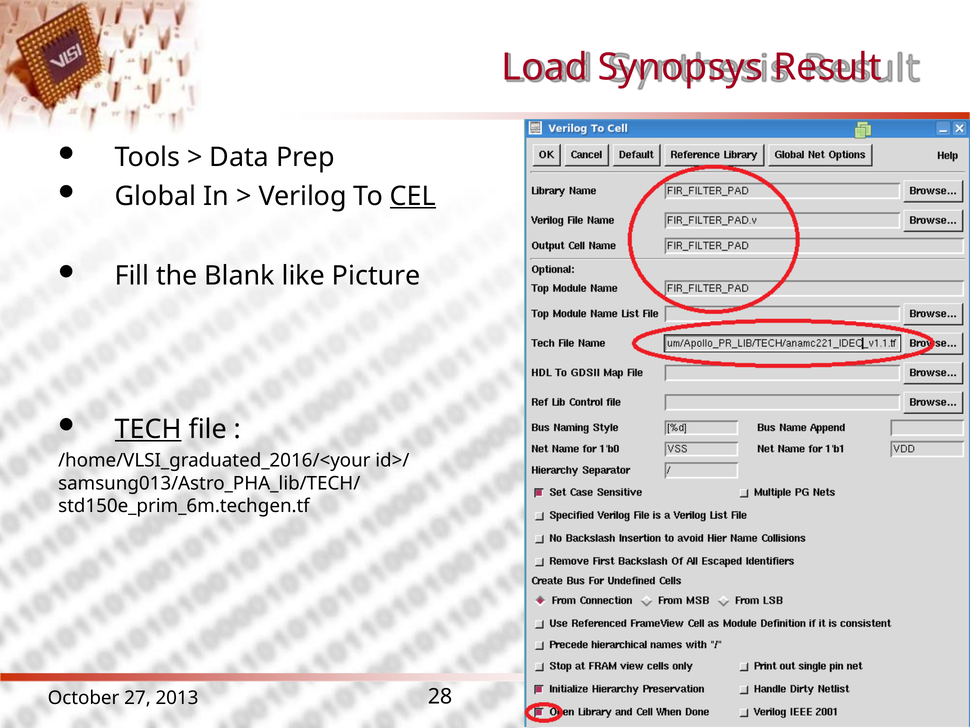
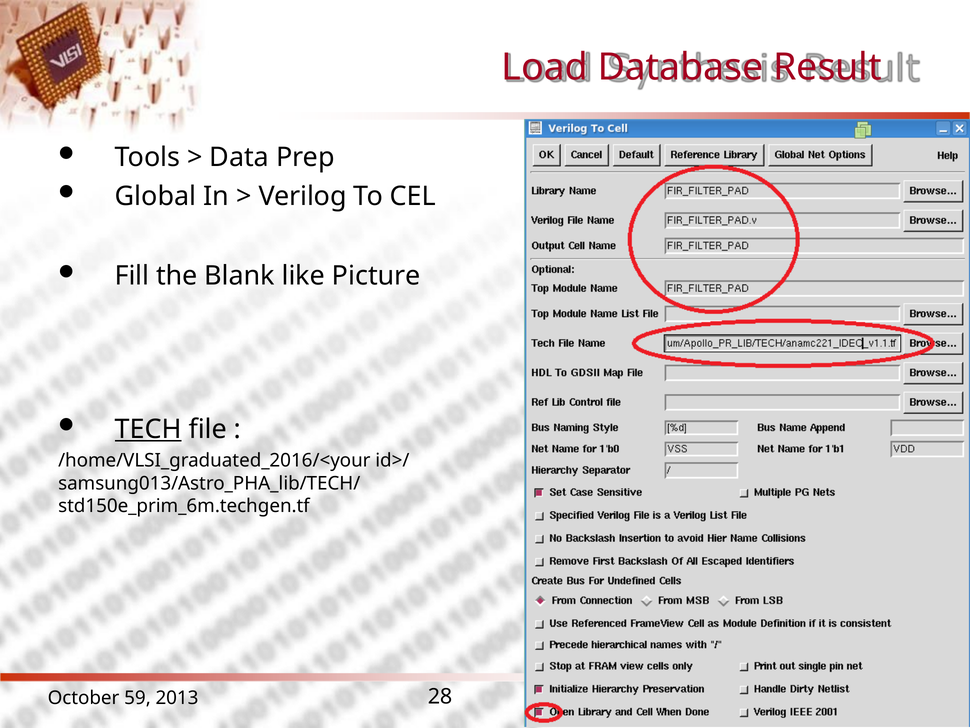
Synopsys: Synopsys -> Database
CEL underline: present -> none
27: 27 -> 59
